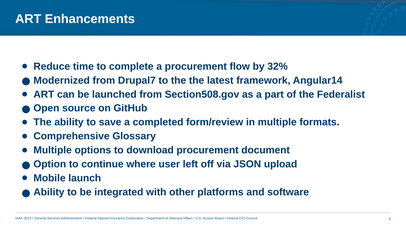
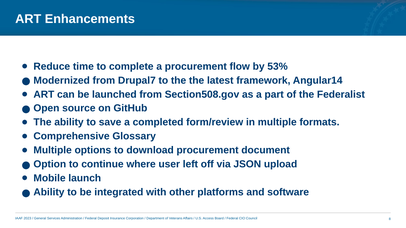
32%: 32% -> 53%
